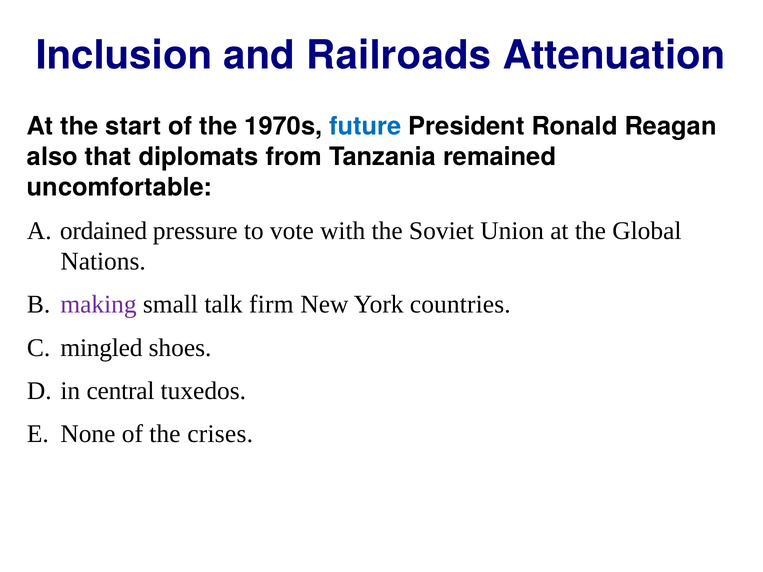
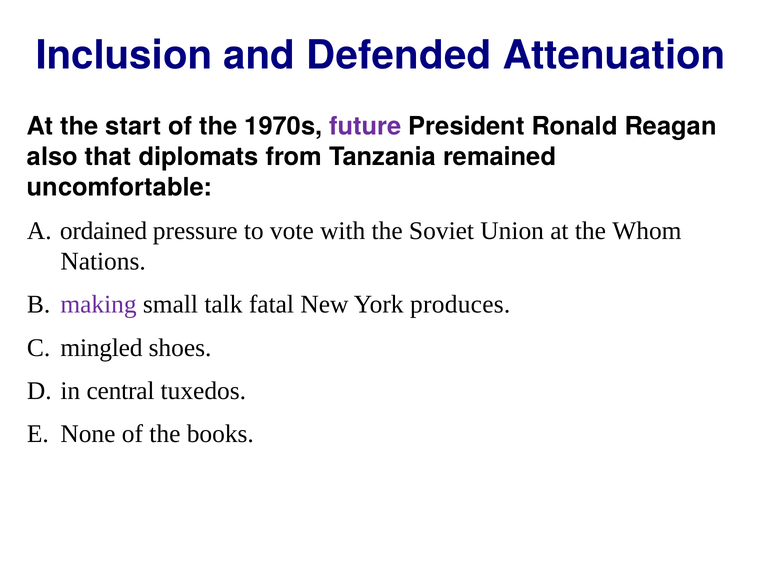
Railroads: Railroads -> Defended
future colour: blue -> purple
Global: Global -> Whom
firm: firm -> fatal
countries: countries -> produces
crises: crises -> books
